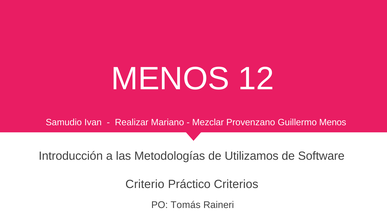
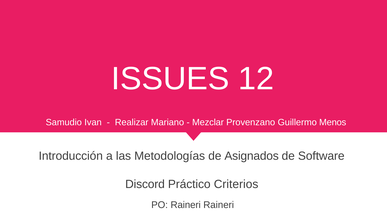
MENOS at (170, 79): MENOS -> ISSUES
Utilizamos: Utilizamos -> Asignados
Criterio: Criterio -> Discord
PO Tomás: Tomás -> Raineri
